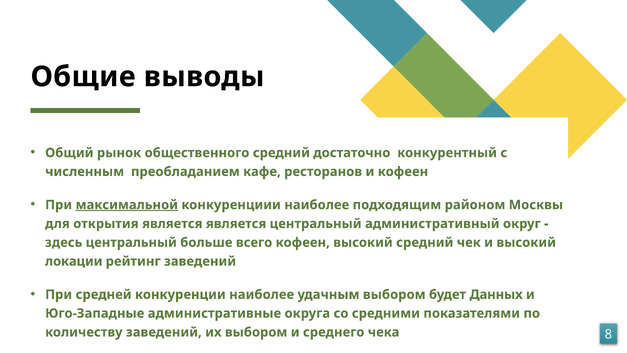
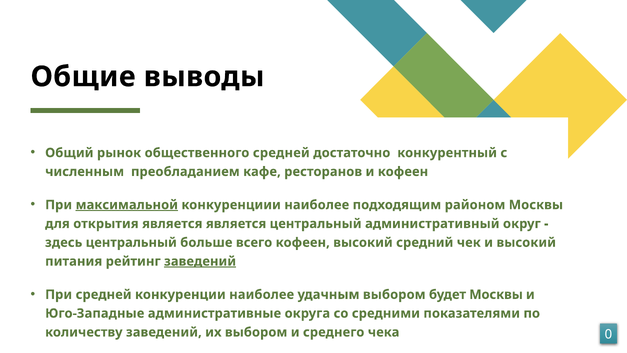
общественного средний: средний -> средней
локации: локации -> питания
заведений at (200, 261) underline: none -> present
будет Данных: Данных -> Москвы
8: 8 -> 0
